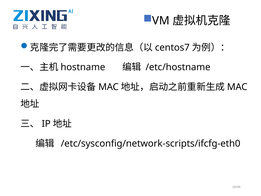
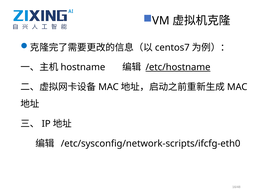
/etc/hostname underline: none -> present
